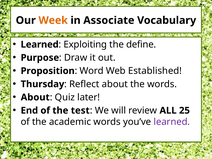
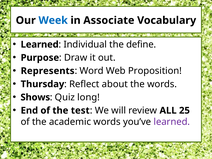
Week colour: orange -> blue
Exploiting: Exploiting -> Individual
Proposition: Proposition -> Represents
Established: Established -> Proposition
About at (35, 97): About -> Shows
later: later -> long
